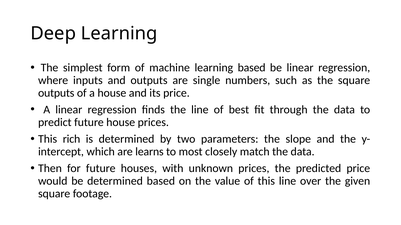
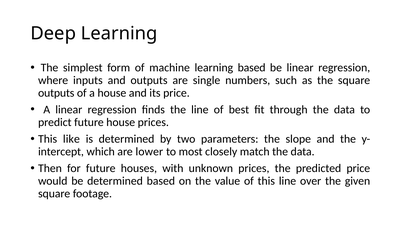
rich: rich -> like
learns: learns -> lower
